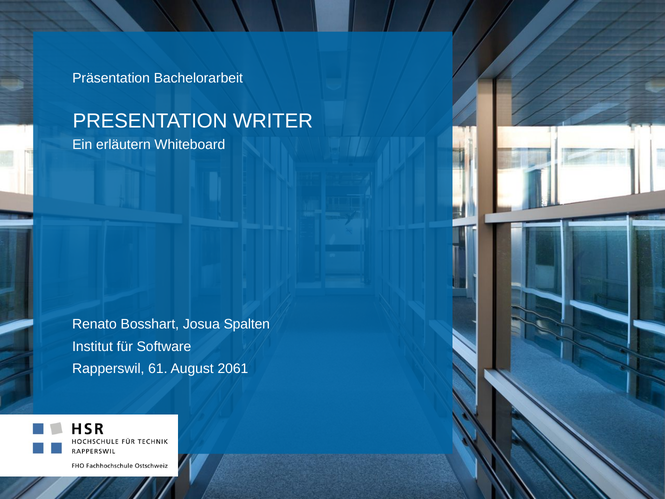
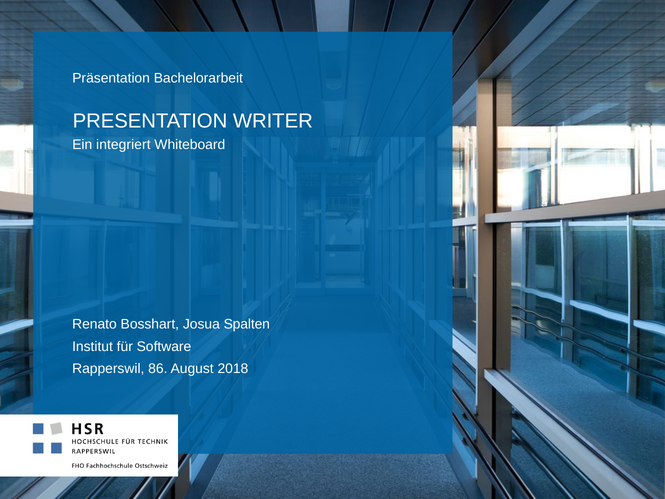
erläutern: erläutern -> integriert
61: 61 -> 86
2061: 2061 -> 2018
